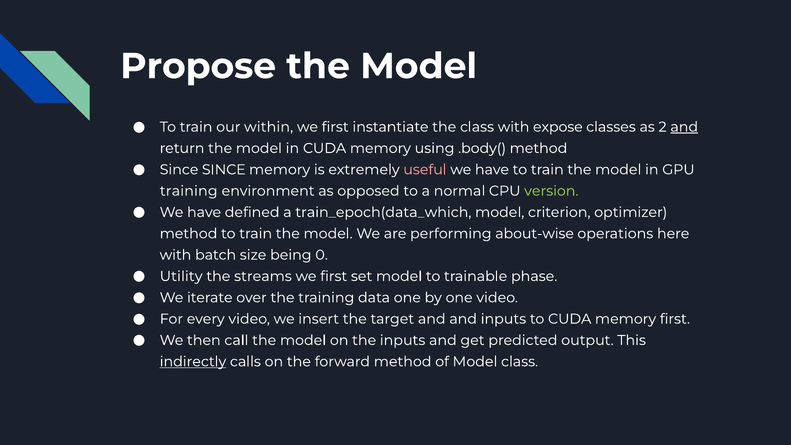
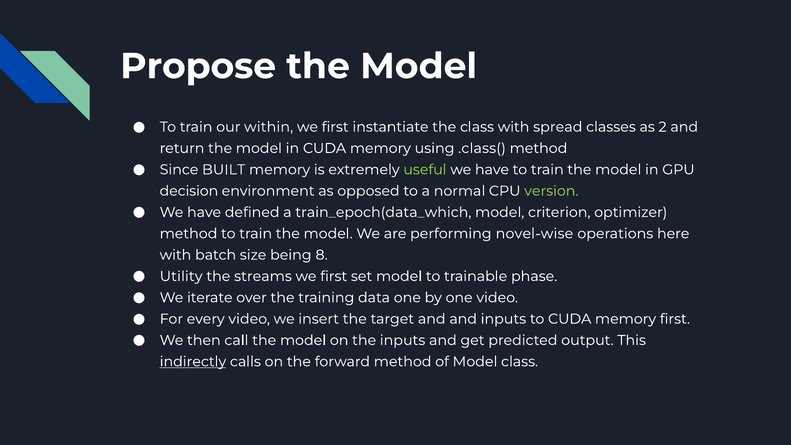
expose: expose -> spread
and at (684, 127) underline: present -> none
.body(: .body( -> .class(
Since SINCE: SINCE -> BUILT
useful colour: pink -> light green
training at (189, 191): training -> decision
about-wise: about-wise -> novel-wise
0: 0 -> 8
